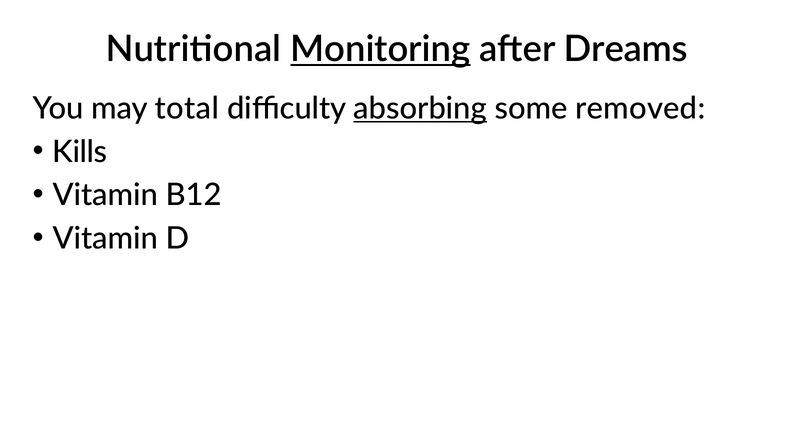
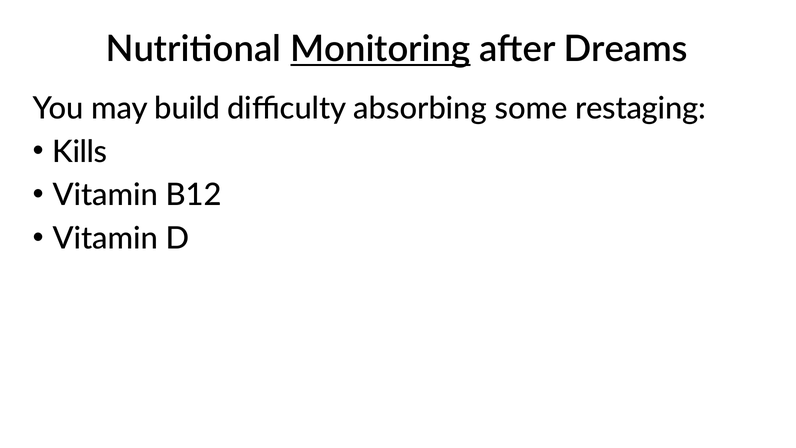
total: total -> build
absorbing underline: present -> none
removed: removed -> restaging
